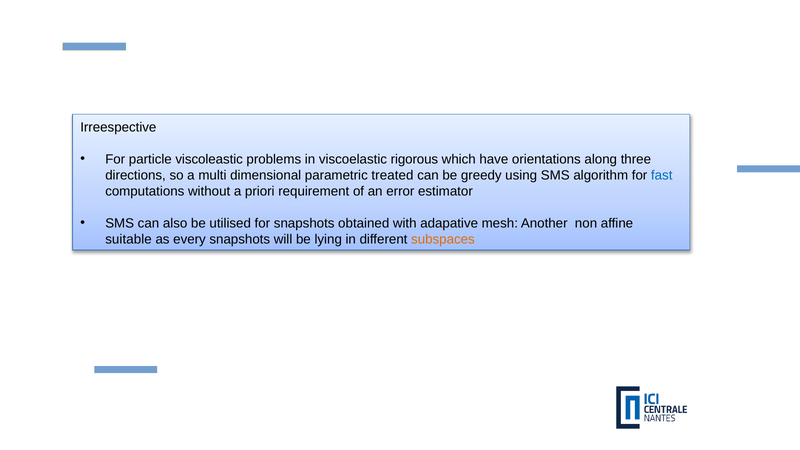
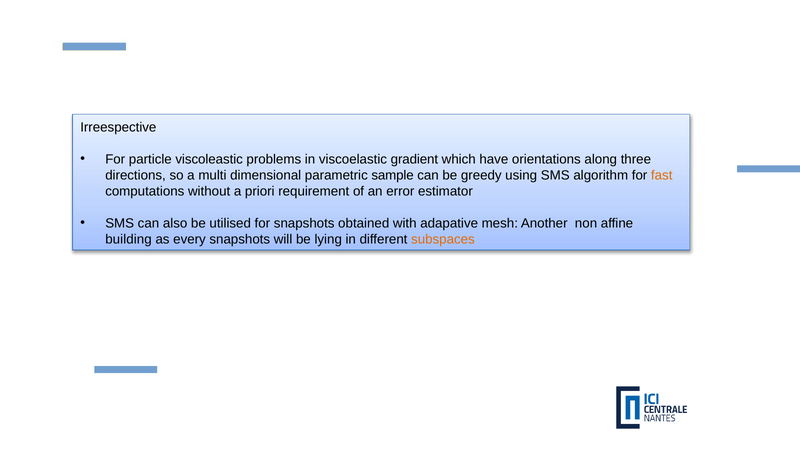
rigorous: rigorous -> gradient
treated: treated -> sample
fast colour: blue -> orange
suitable: suitable -> building
